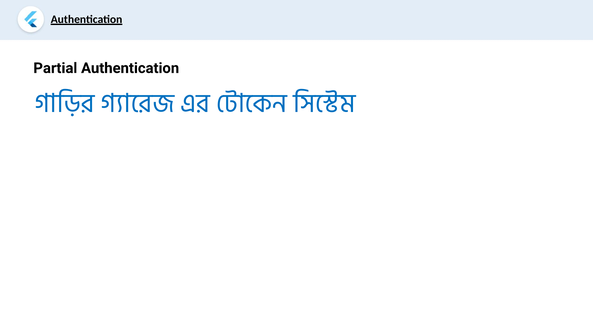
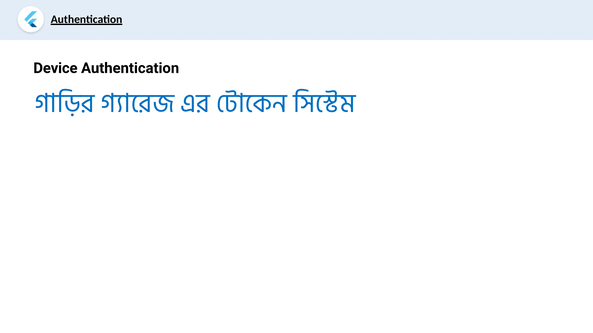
Partial: Partial -> Device
